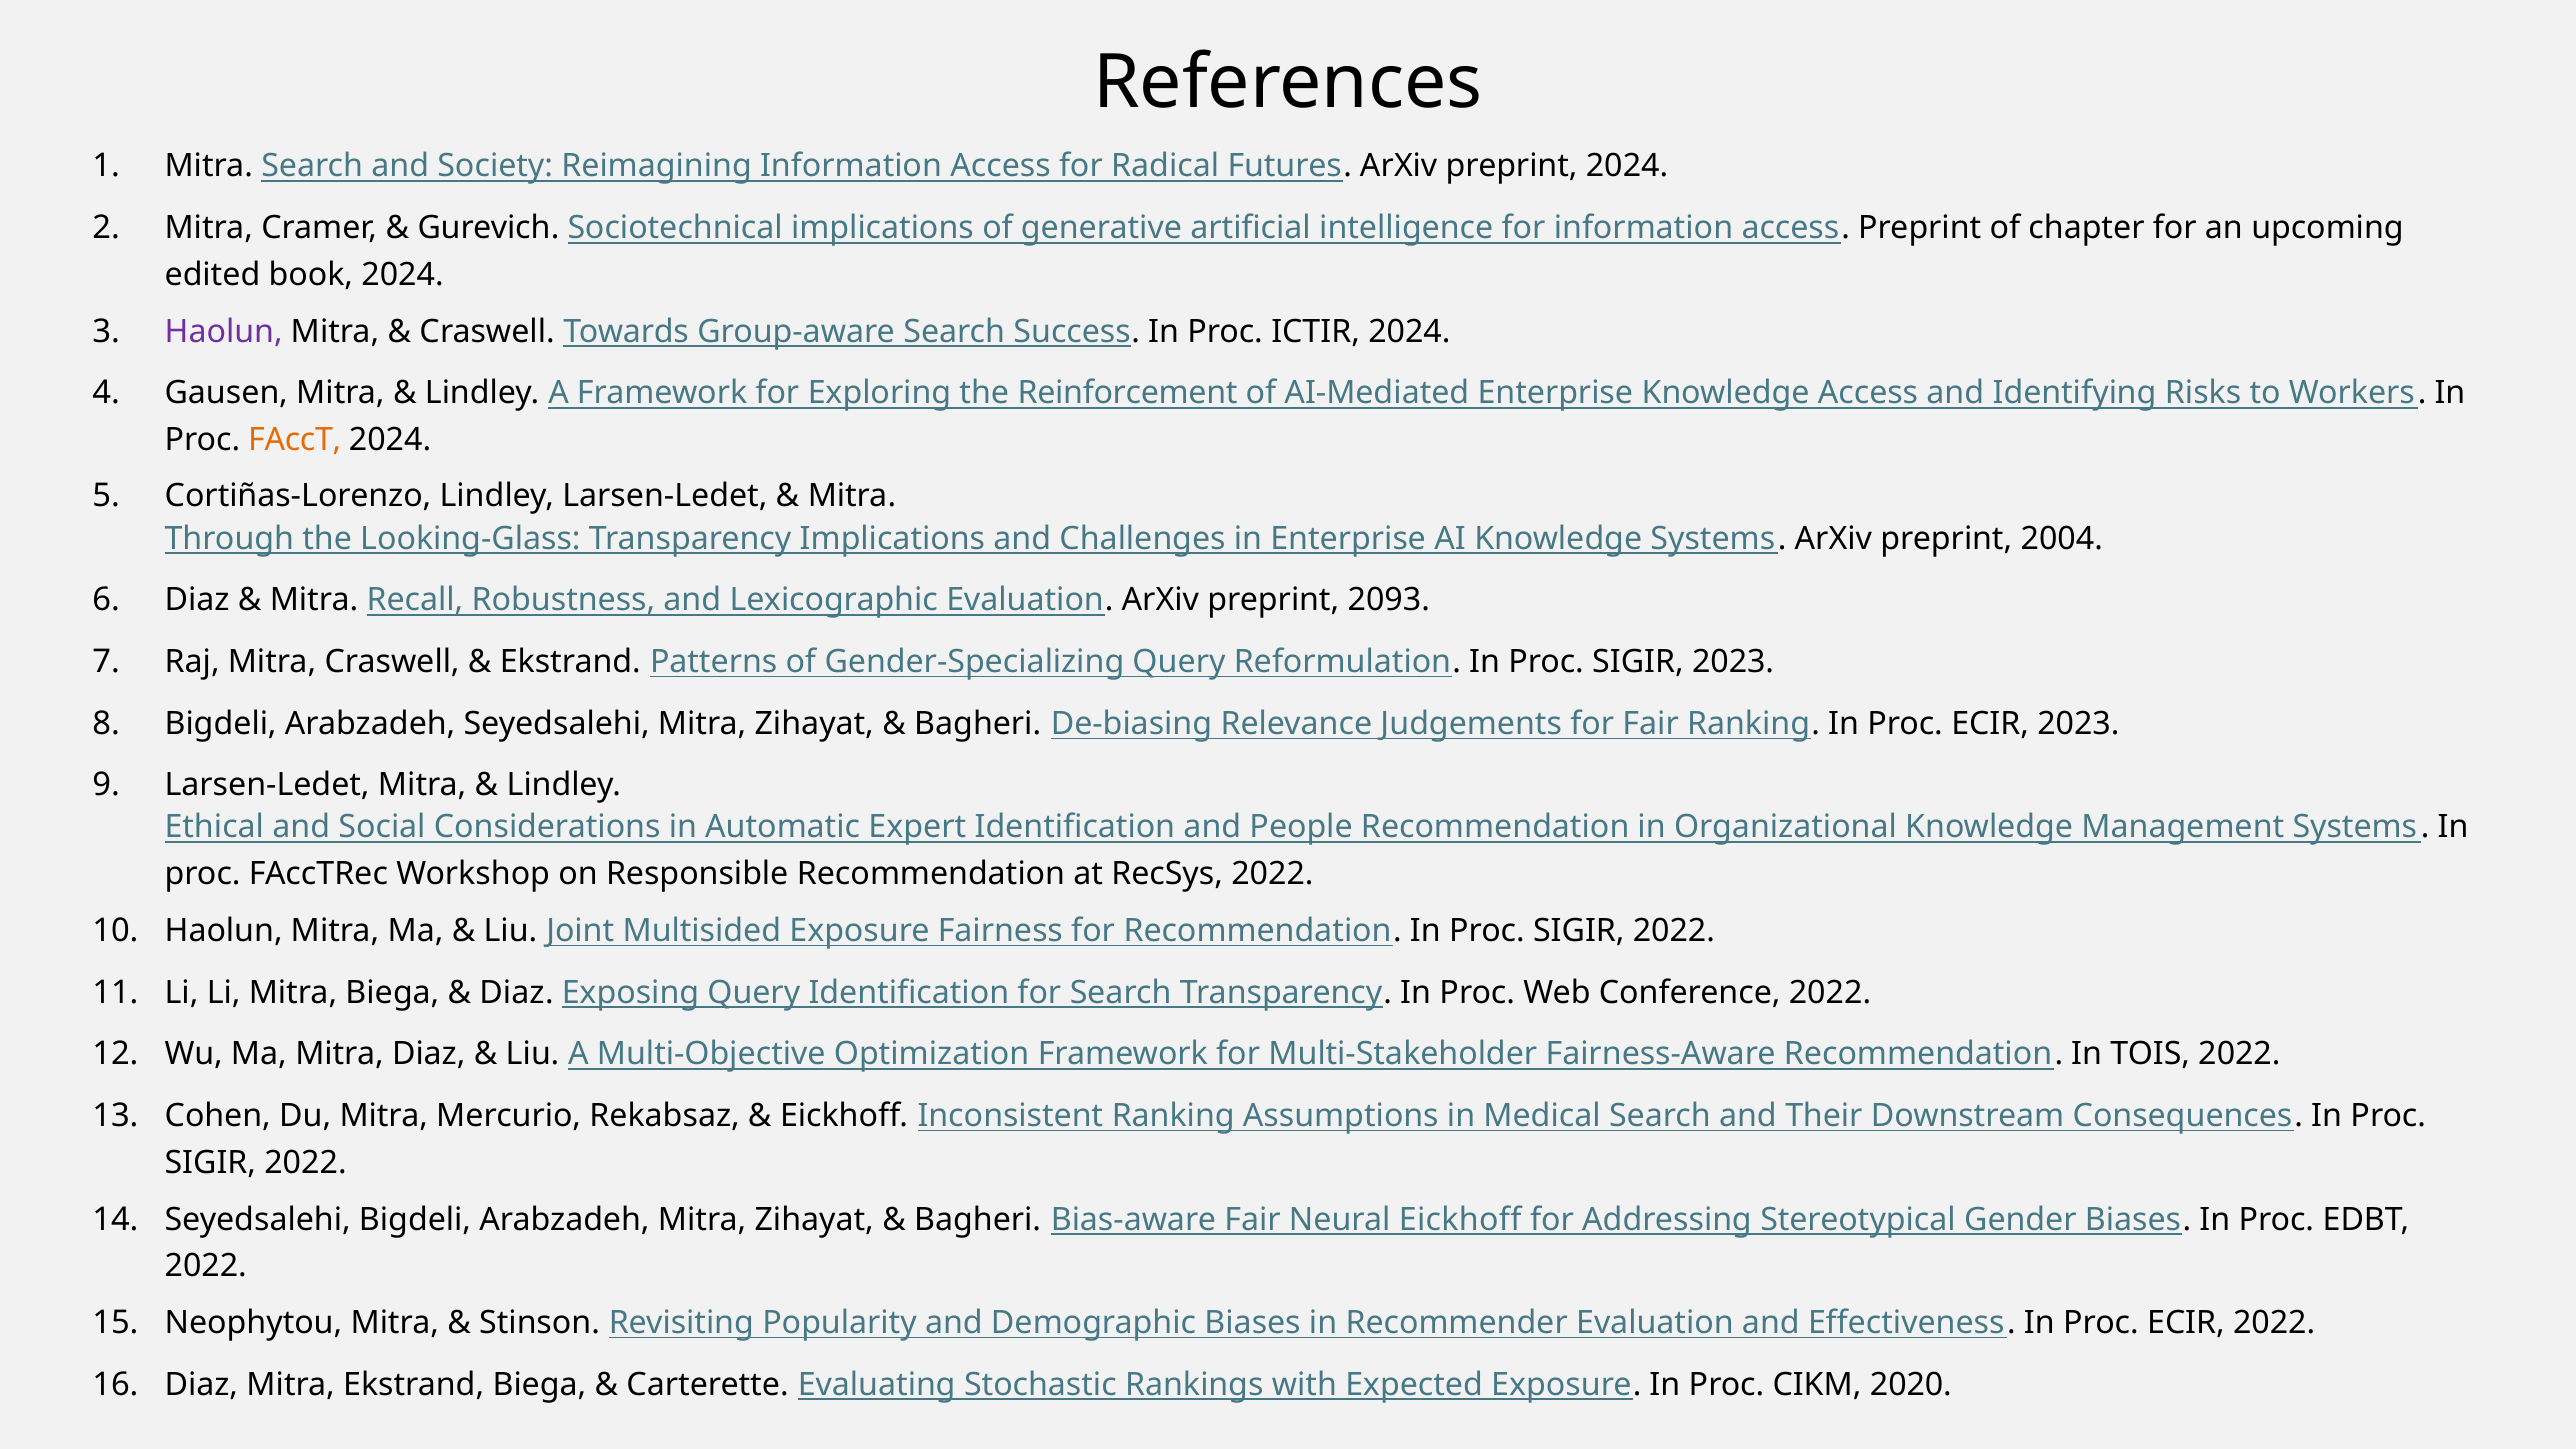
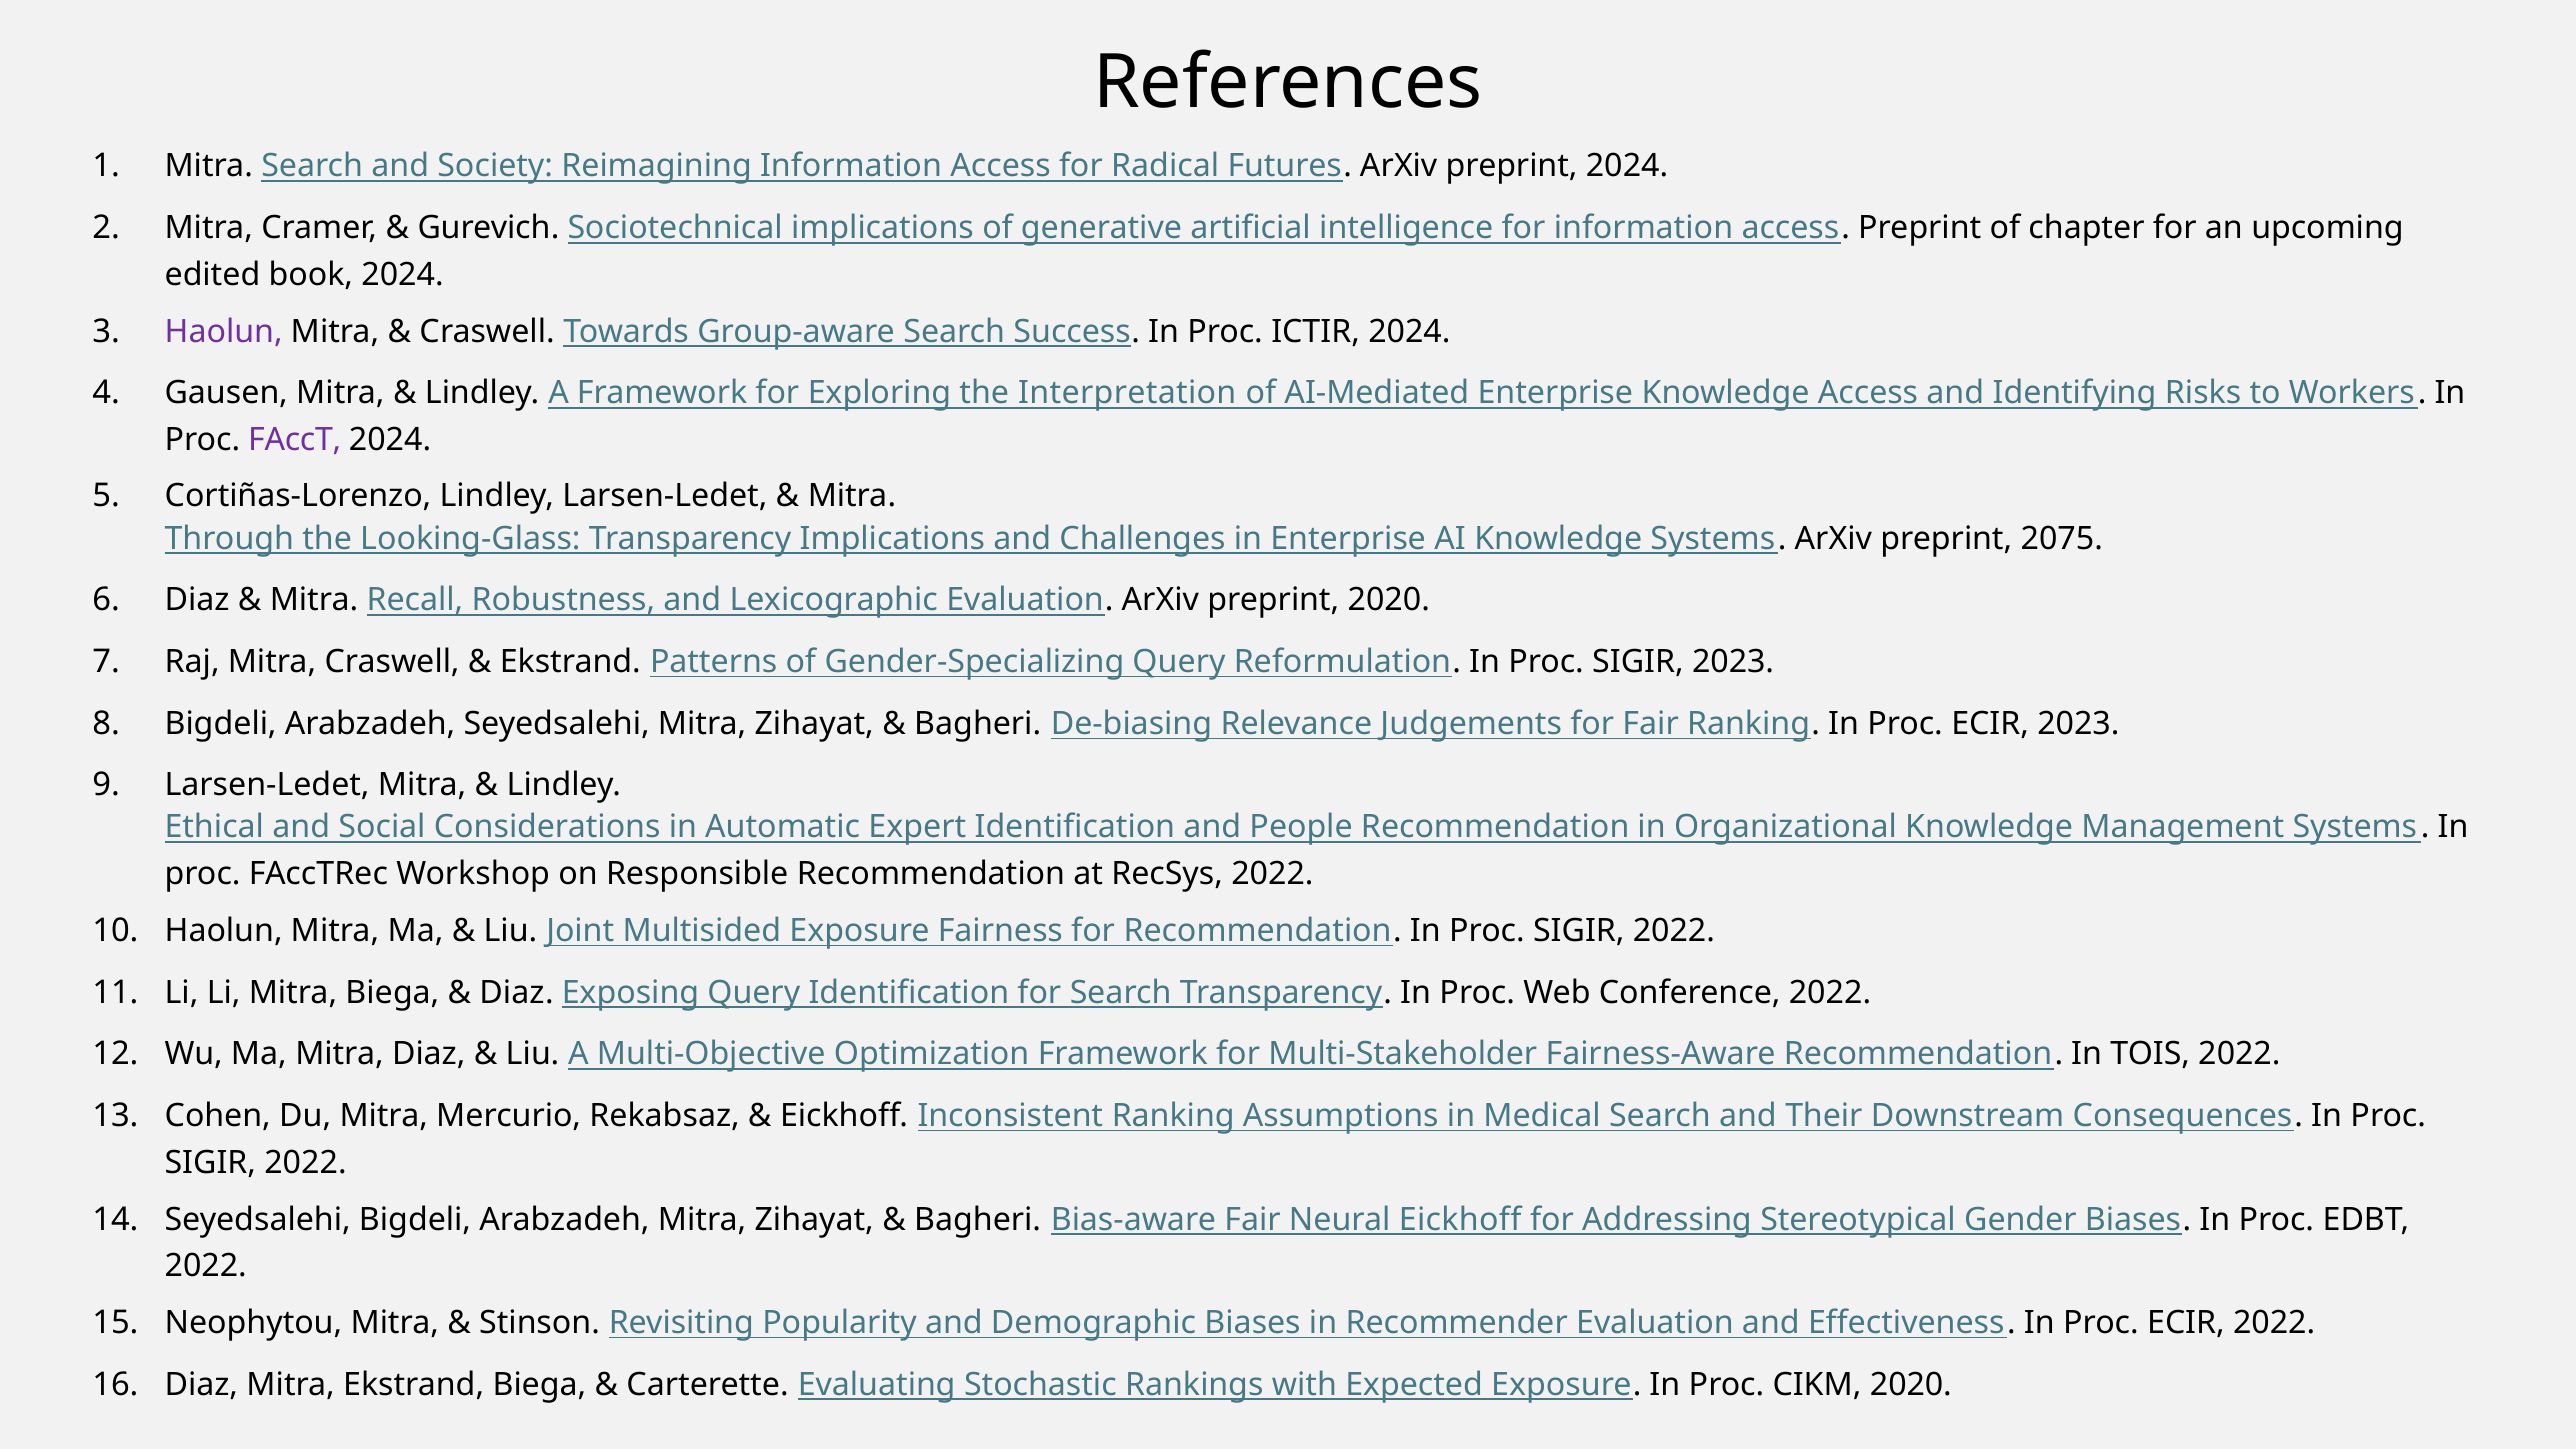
Reinforcement: Reinforcement -> Interpretation
FAccT colour: orange -> purple
2004: 2004 -> 2075
preprint 2093: 2093 -> 2020
